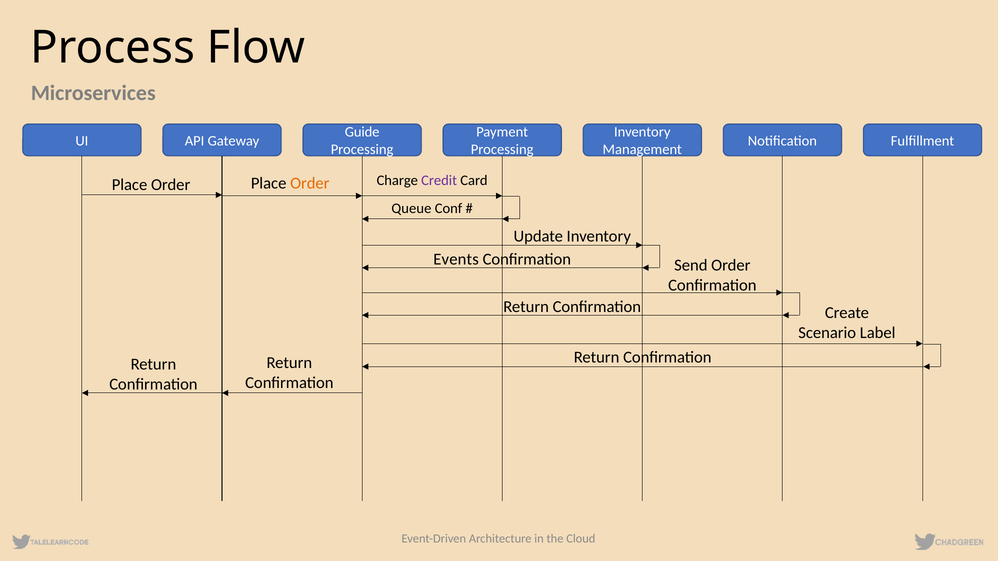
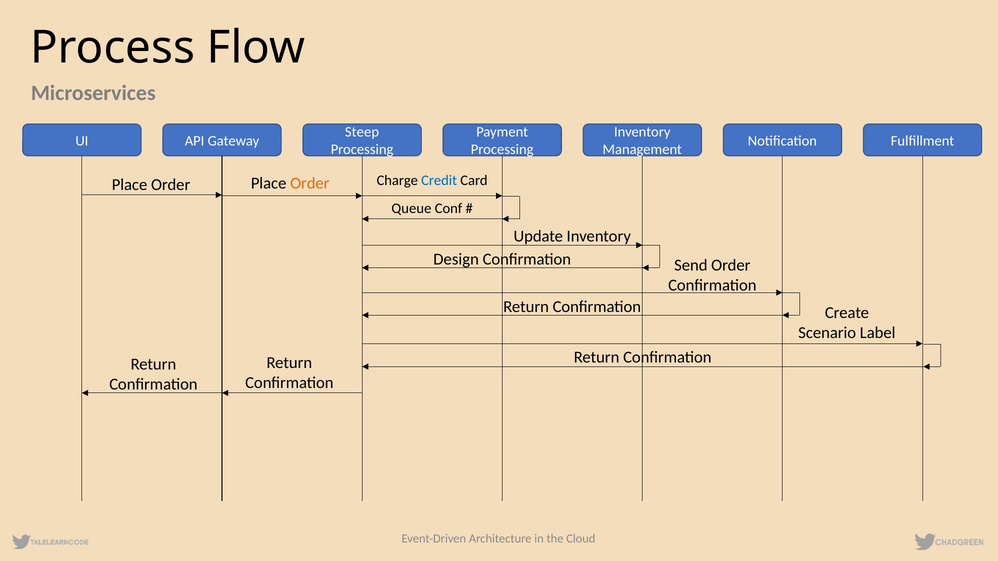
Guide: Guide -> Steep
Credit colour: purple -> blue
Events: Events -> Design
